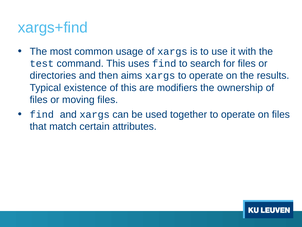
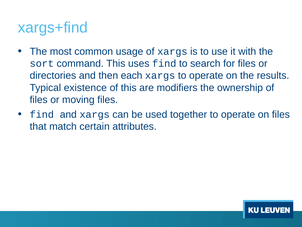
test: test -> sort
aims: aims -> each
